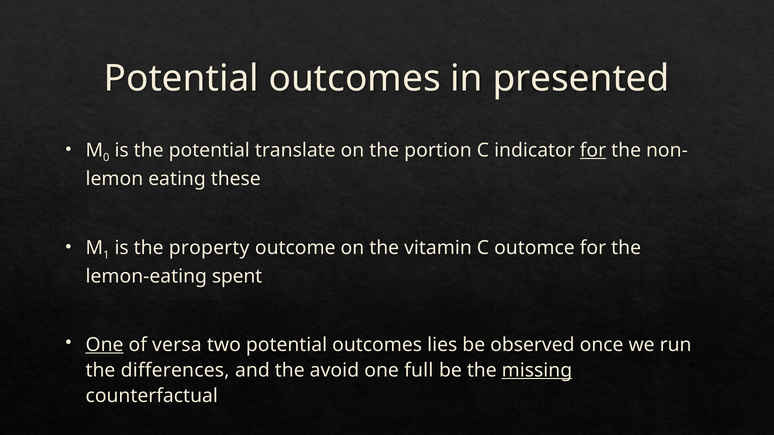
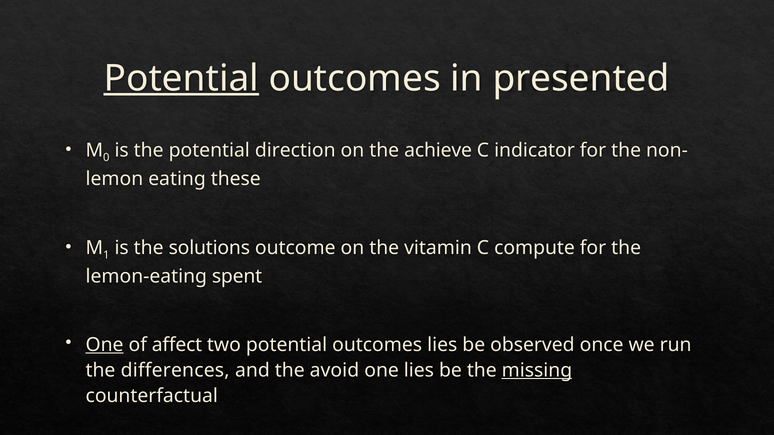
Potential at (181, 78) underline: none -> present
translate: translate -> direction
portion: portion -> achieve
for at (593, 150) underline: present -> none
property: property -> solutions
outomce: outomce -> compute
versa: versa -> affect
one full: full -> lies
